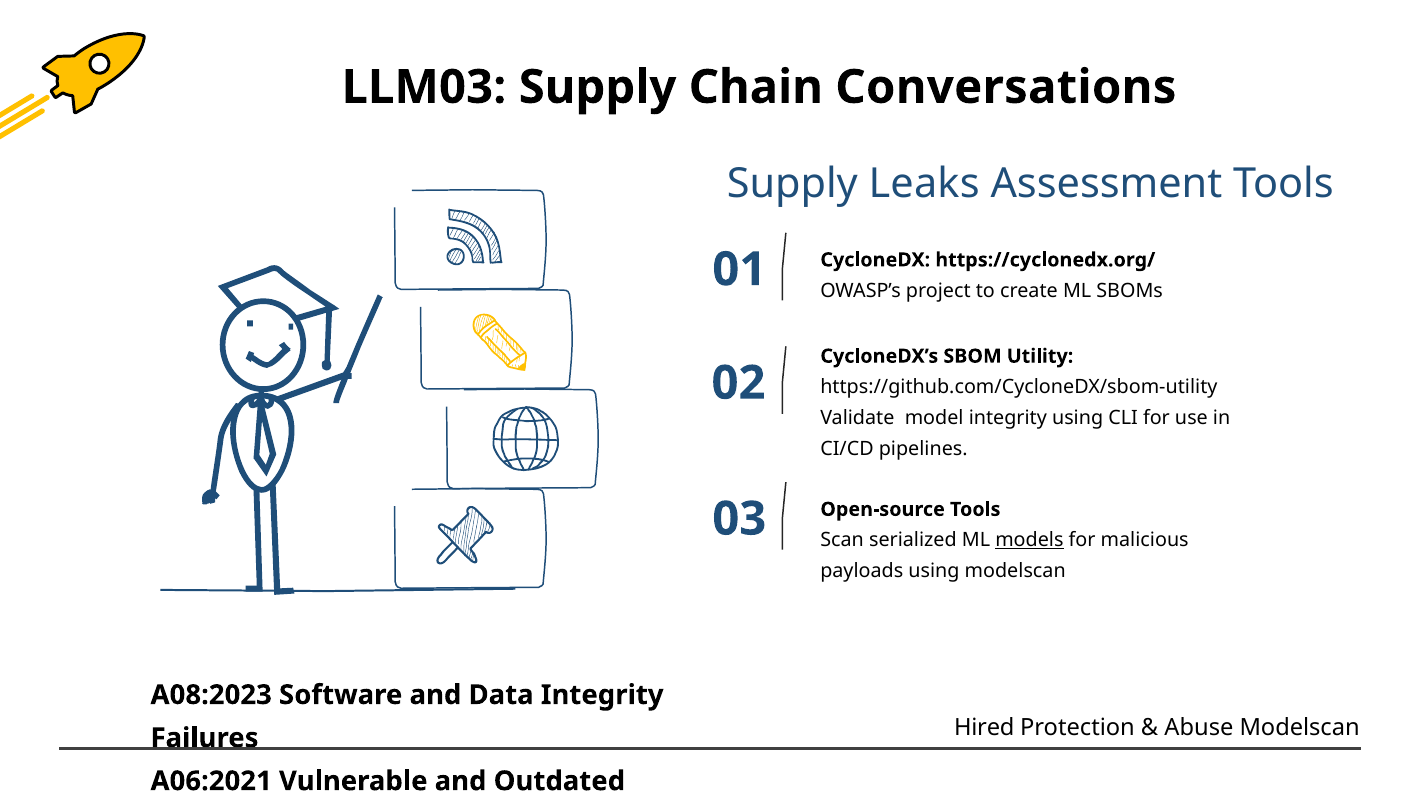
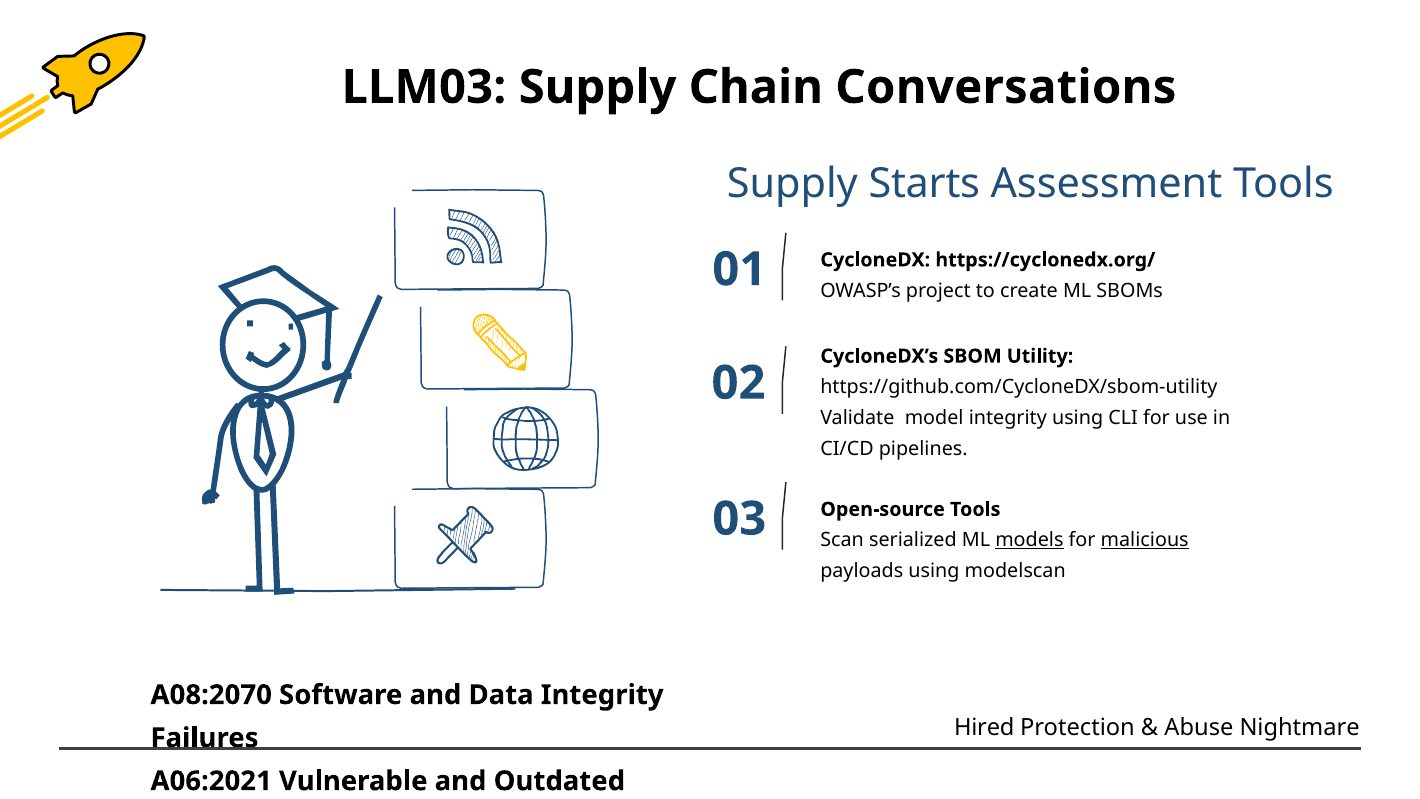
Leaks: Leaks -> Starts
malicious underline: none -> present
A08:2023: A08:2023 -> A08:2070
Abuse Modelscan: Modelscan -> Nightmare
